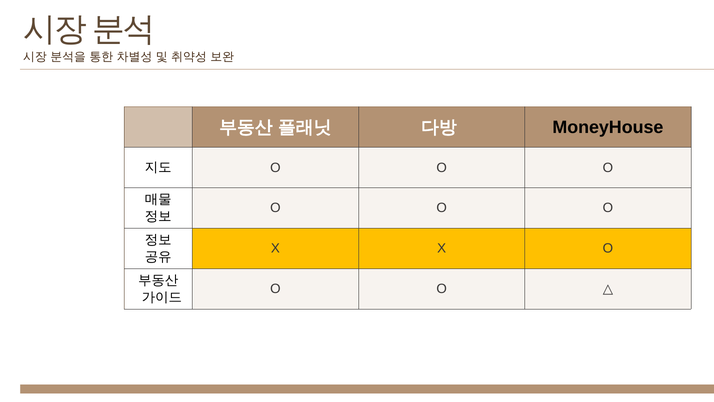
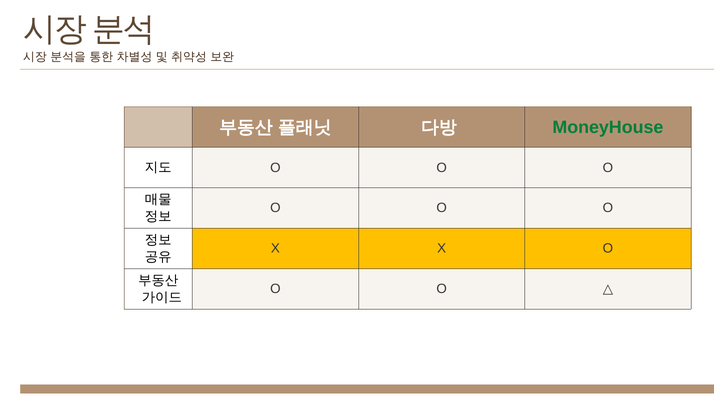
MoneyHouse colour: black -> green
